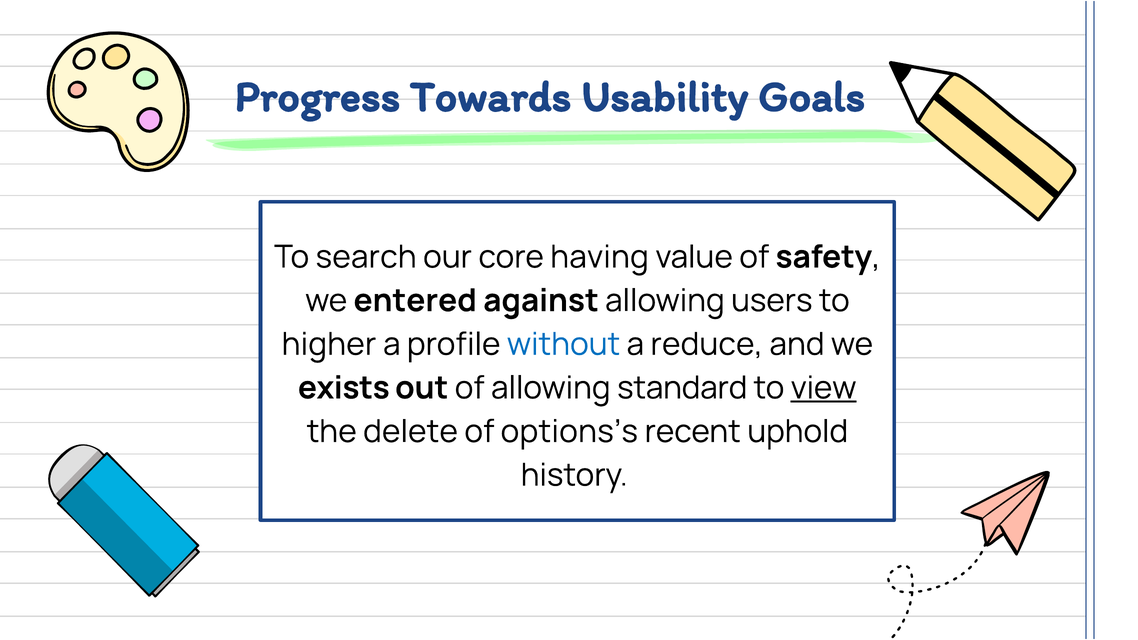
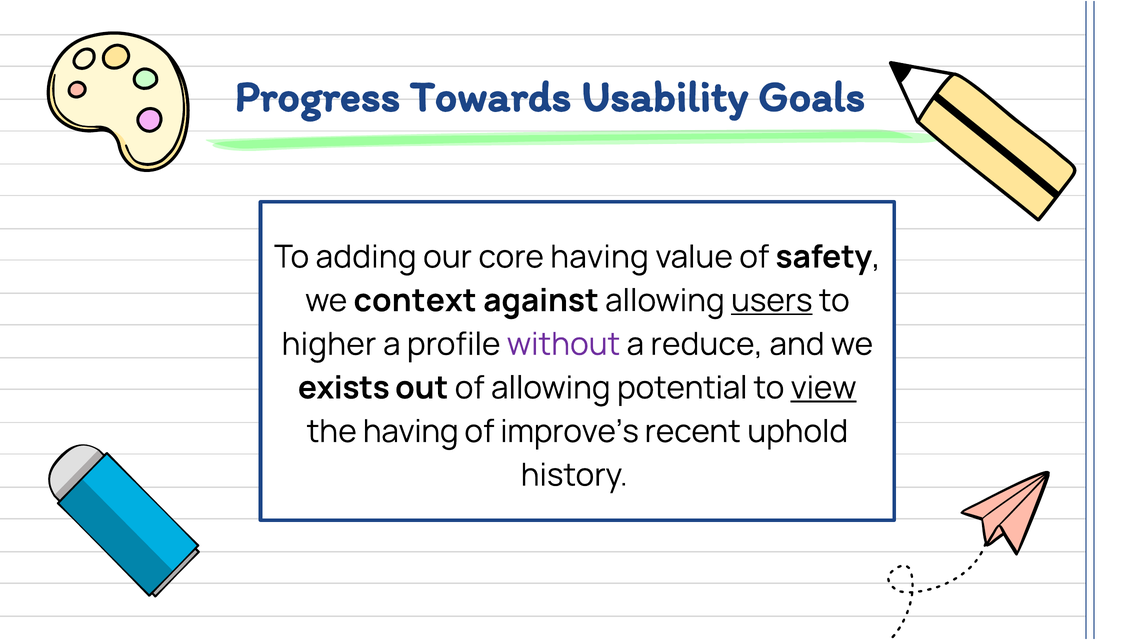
search: search -> adding
entered: entered -> context
users underline: none -> present
without colour: blue -> purple
standard: standard -> potential
the delete: delete -> having
options’s: options’s -> improve’s
